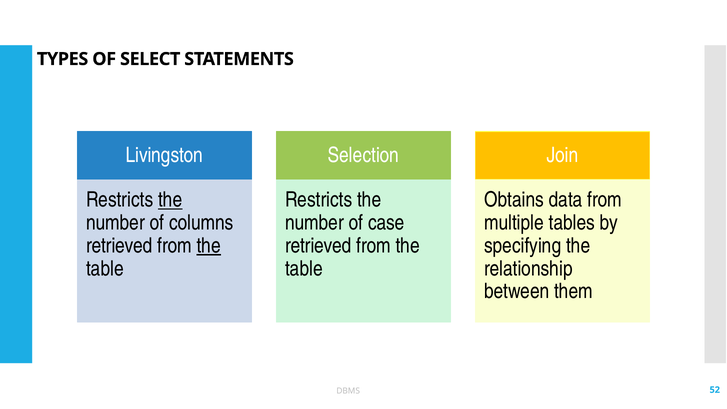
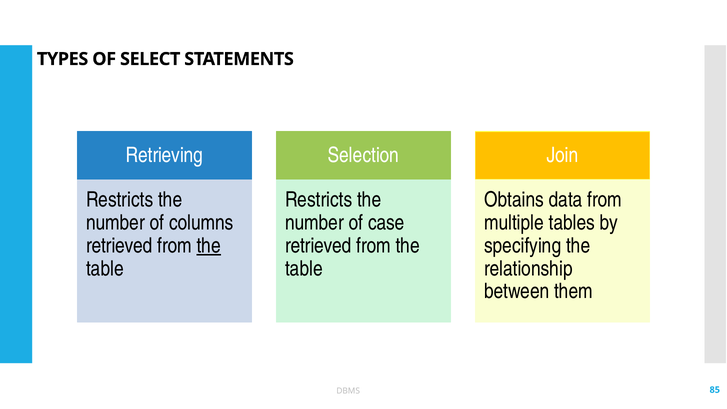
Livingston: Livingston -> Retrieving
the at (170, 200) underline: present -> none
52: 52 -> 85
